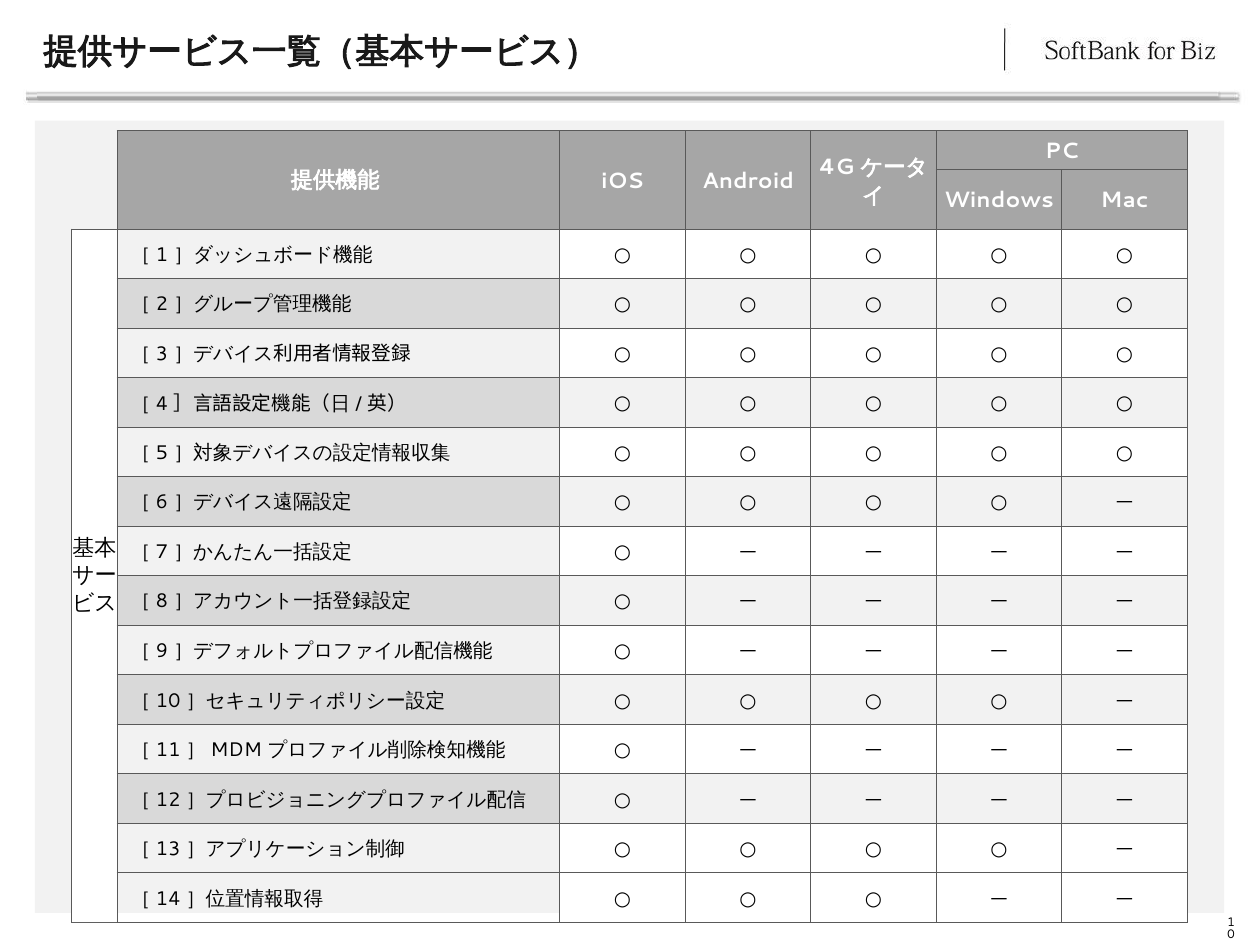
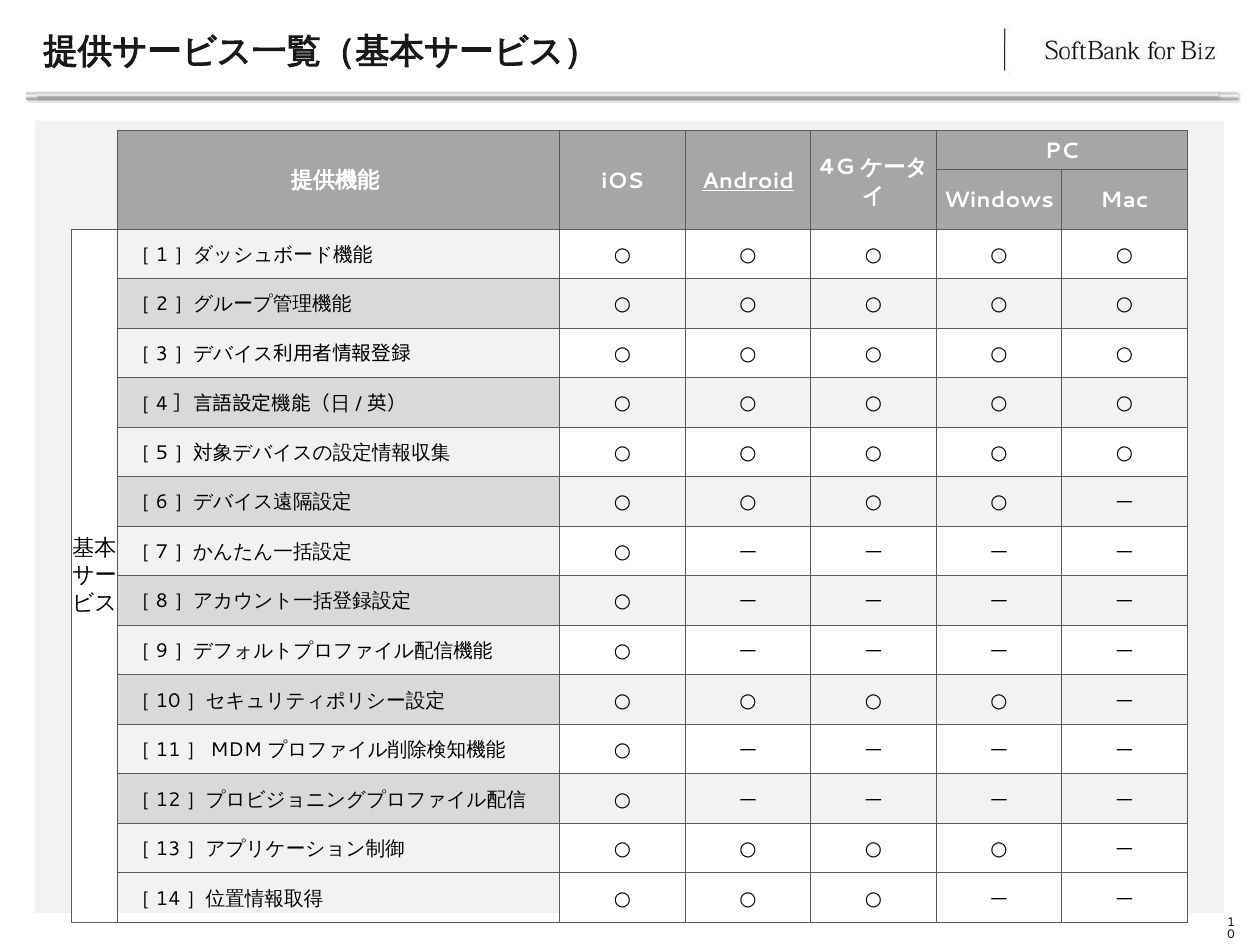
Android underline: none -> present
